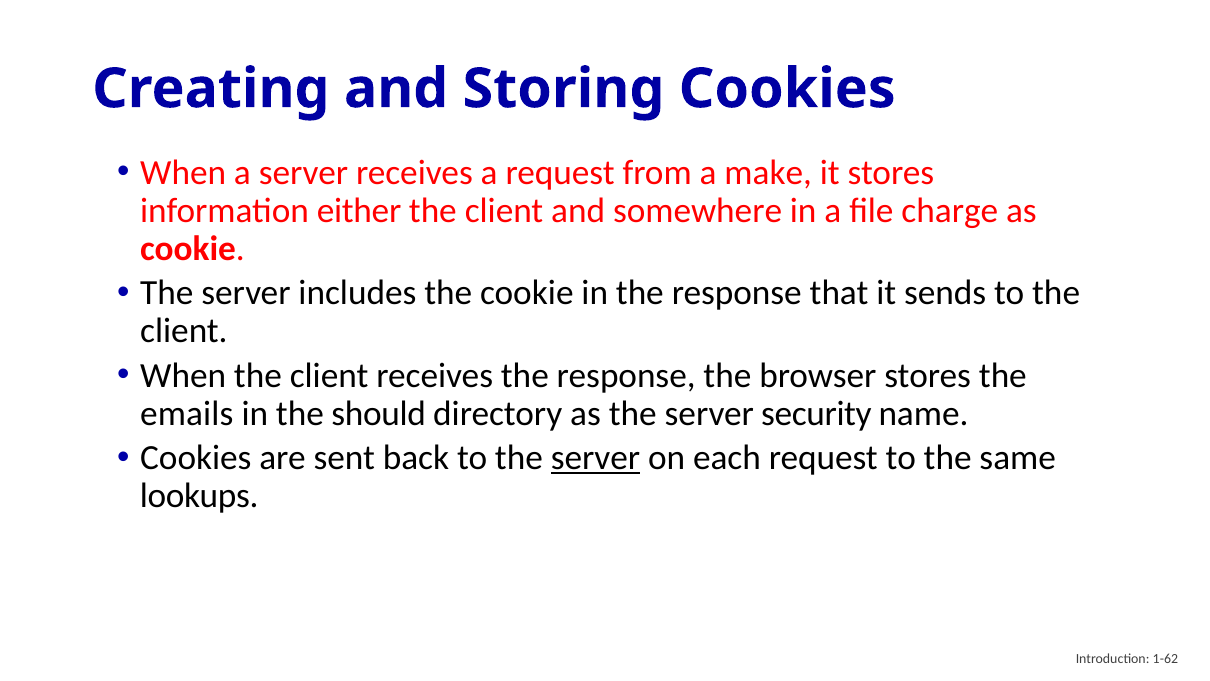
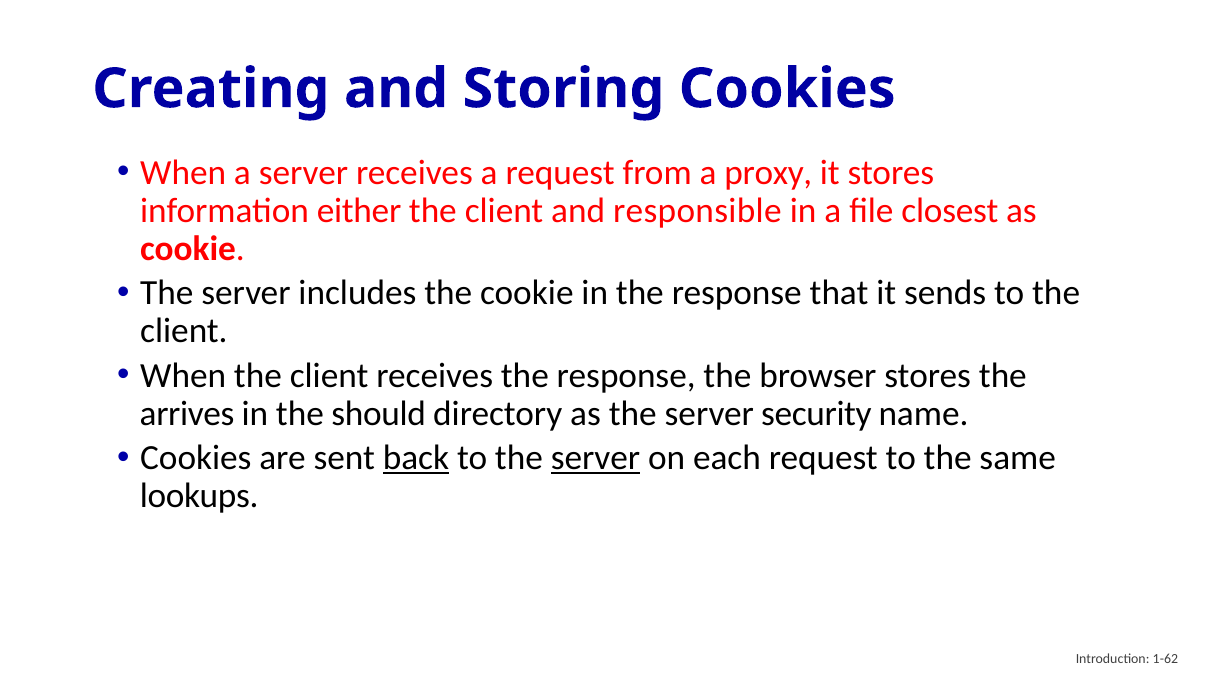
make: make -> proxy
somewhere: somewhere -> responsible
charge: charge -> closest
emails: emails -> arrives
back underline: none -> present
